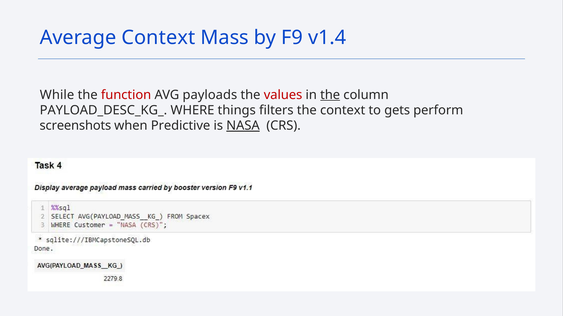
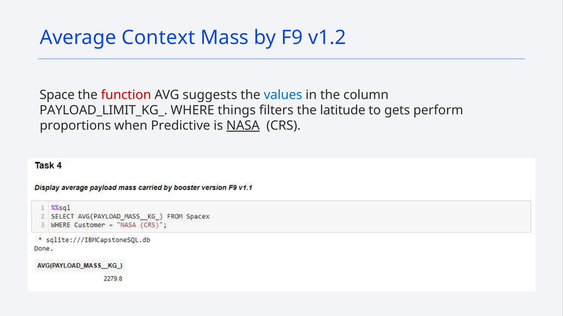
v1.4: v1.4 -> v1.2
While: While -> Space
payloads: payloads -> suggests
values colour: red -> blue
the at (330, 95) underline: present -> none
PAYLOAD_DESC_KG_: PAYLOAD_DESC_KG_ -> PAYLOAD_LIMIT_KG_
the context: context -> latitude
screenshots: screenshots -> proportions
